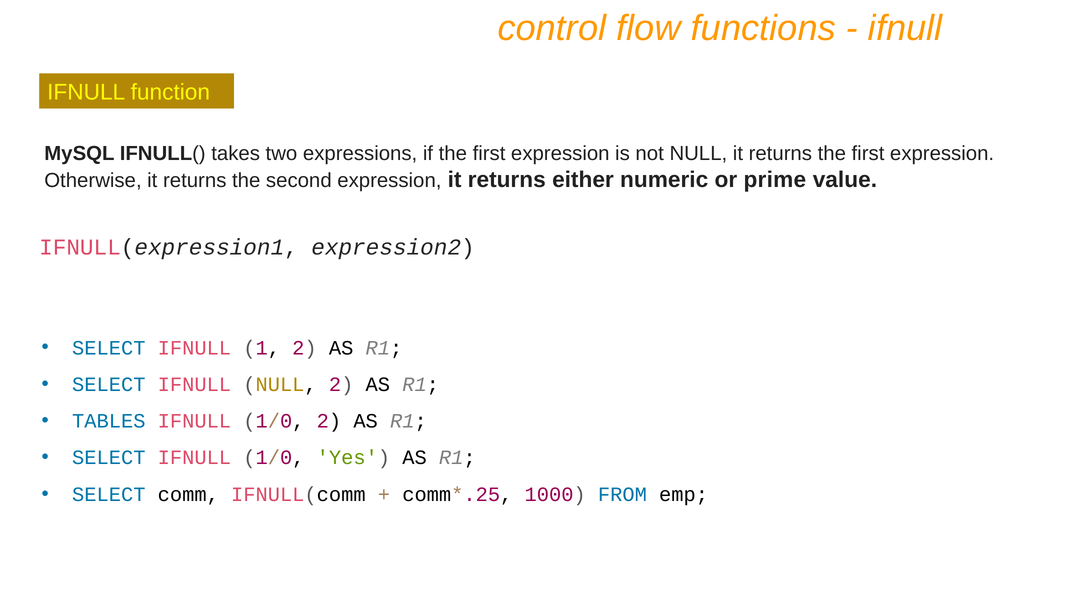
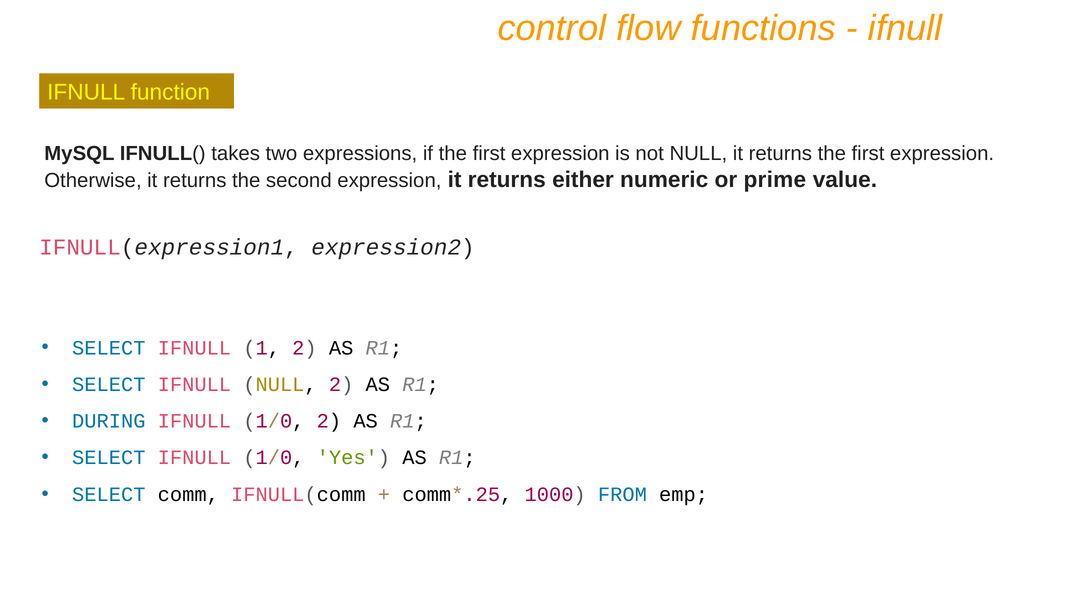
TABLES: TABLES -> DURING
